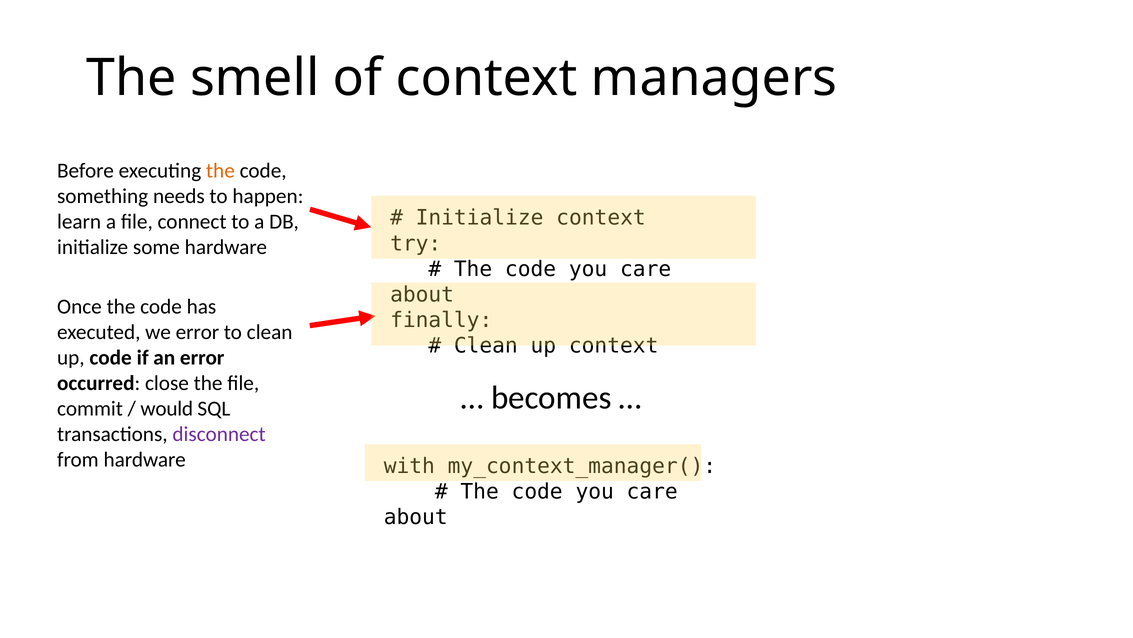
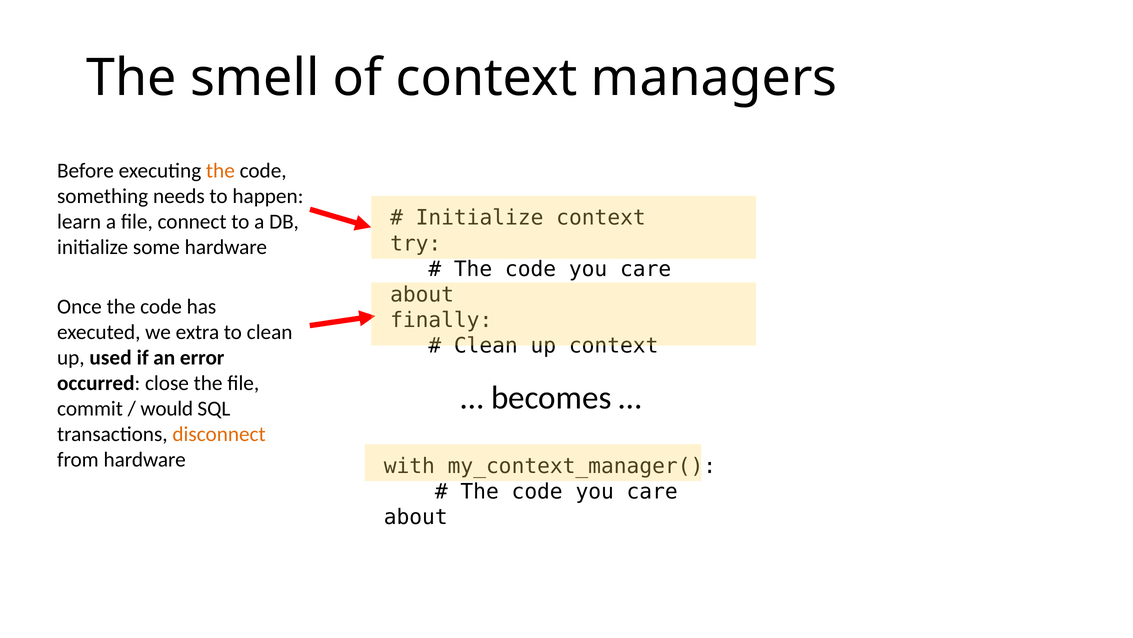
we error: error -> extra
up code: code -> used
disconnect colour: purple -> orange
